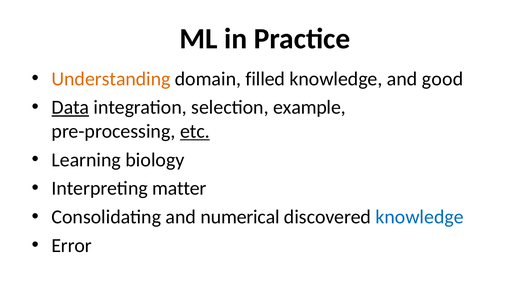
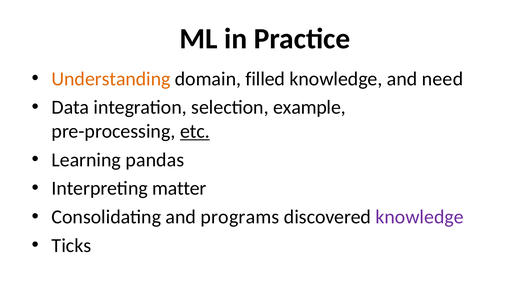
good: good -> need
Data underline: present -> none
biology: biology -> pandas
numerical: numerical -> programs
knowledge at (420, 217) colour: blue -> purple
Error: Error -> Ticks
